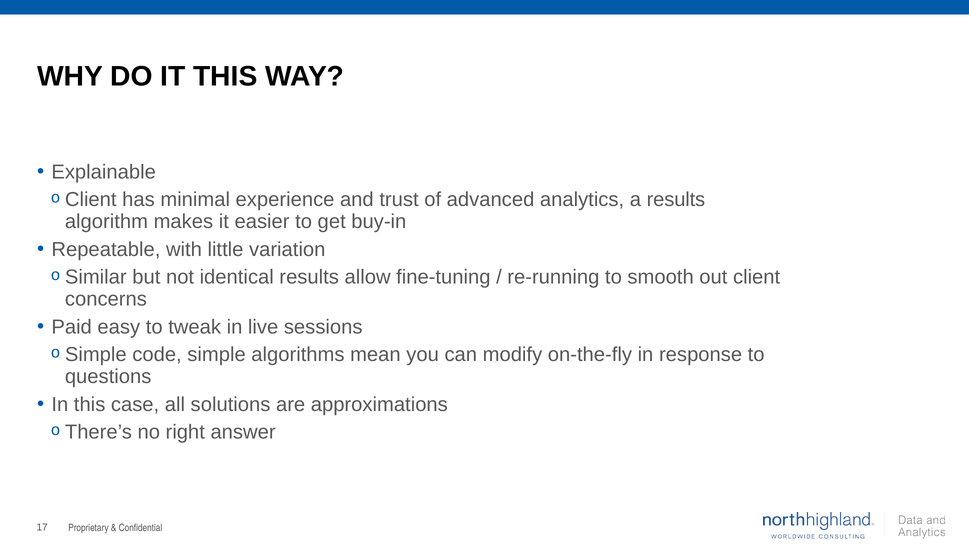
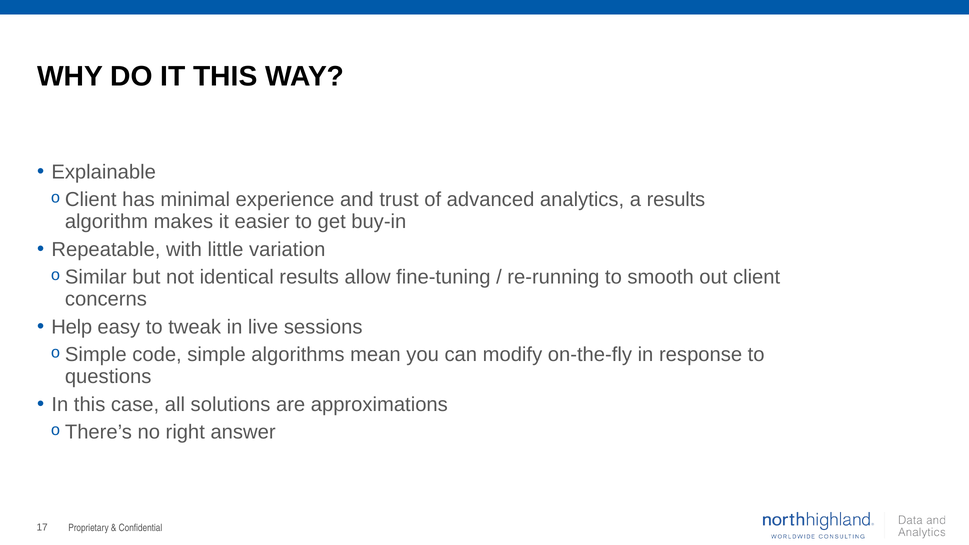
Paid: Paid -> Help
